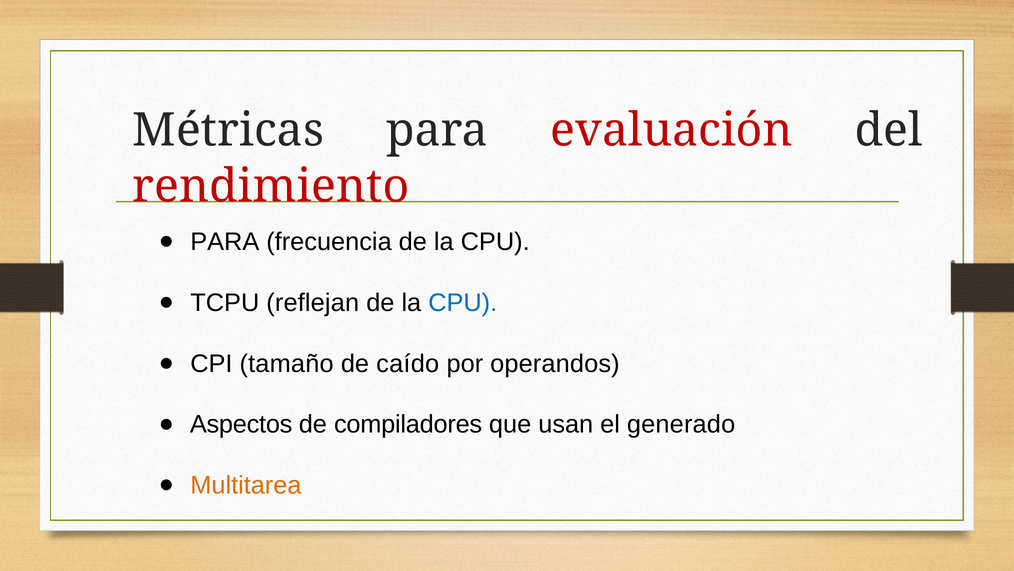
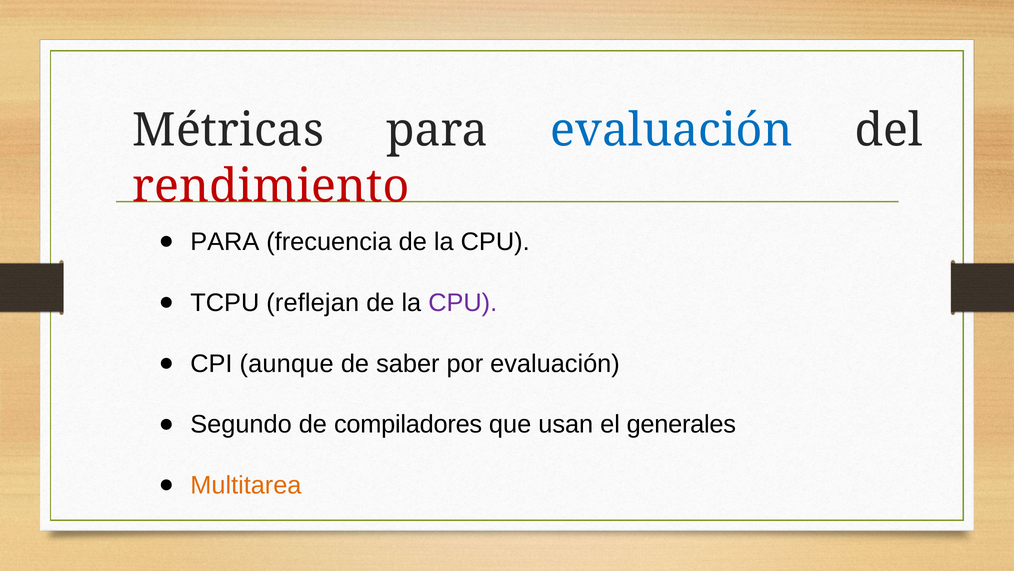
evaluación at (671, 130) colour: red -> blue
CPU at (463, 302) colour: blue -> purple
tamaño: tamaño -> aunque
caído: caído -> saber
por operandos: operandos -> evaluación
Aspectos: Aspectos -> Segundo
generado: generado -> generales
